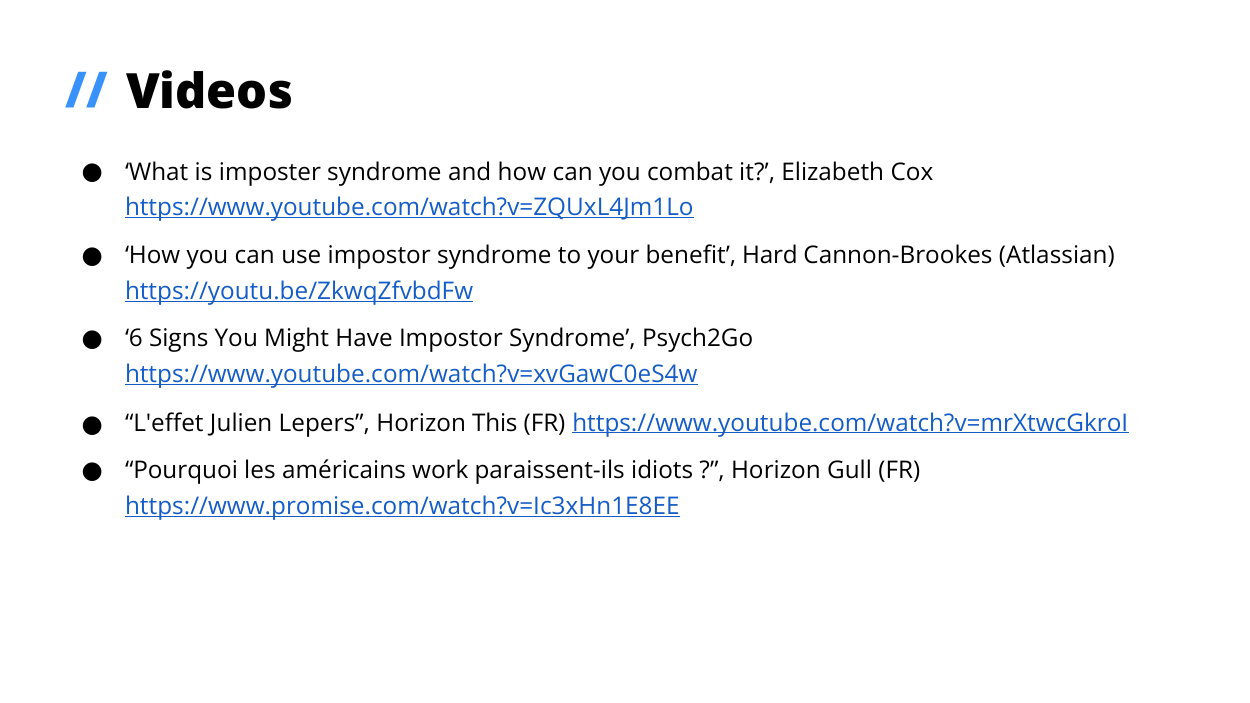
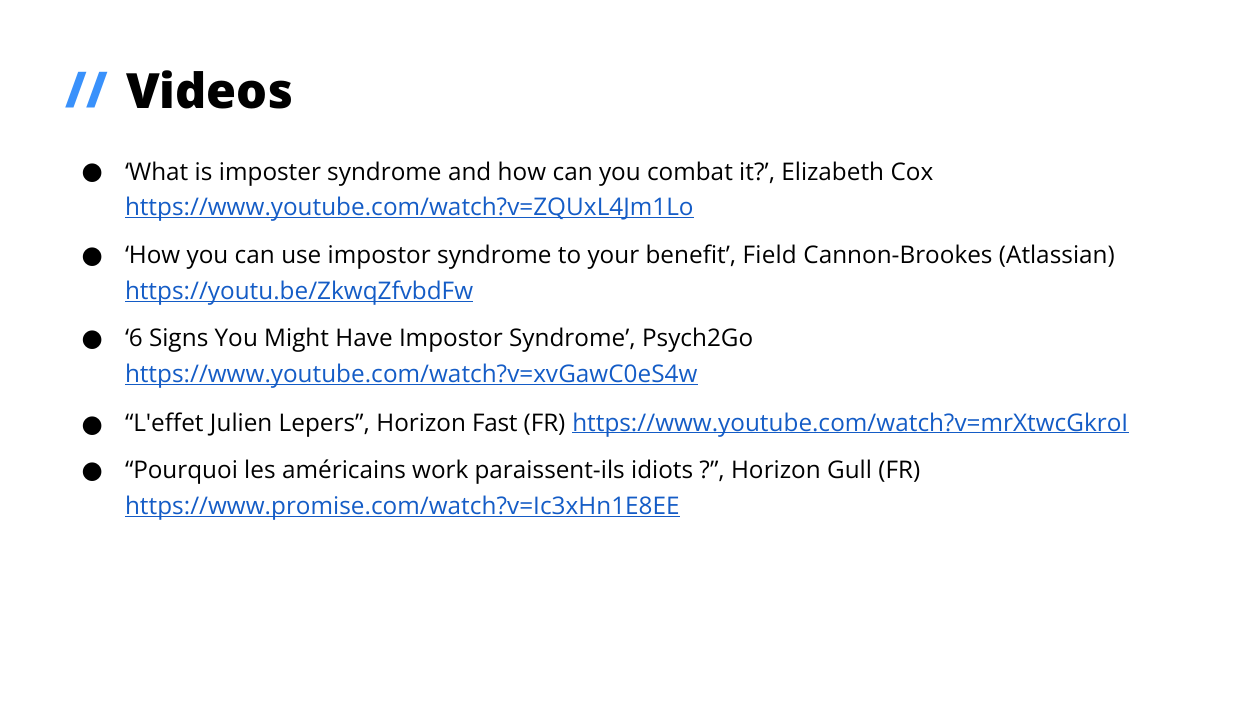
Hard: Hard -> Field
This: This -> Fast
